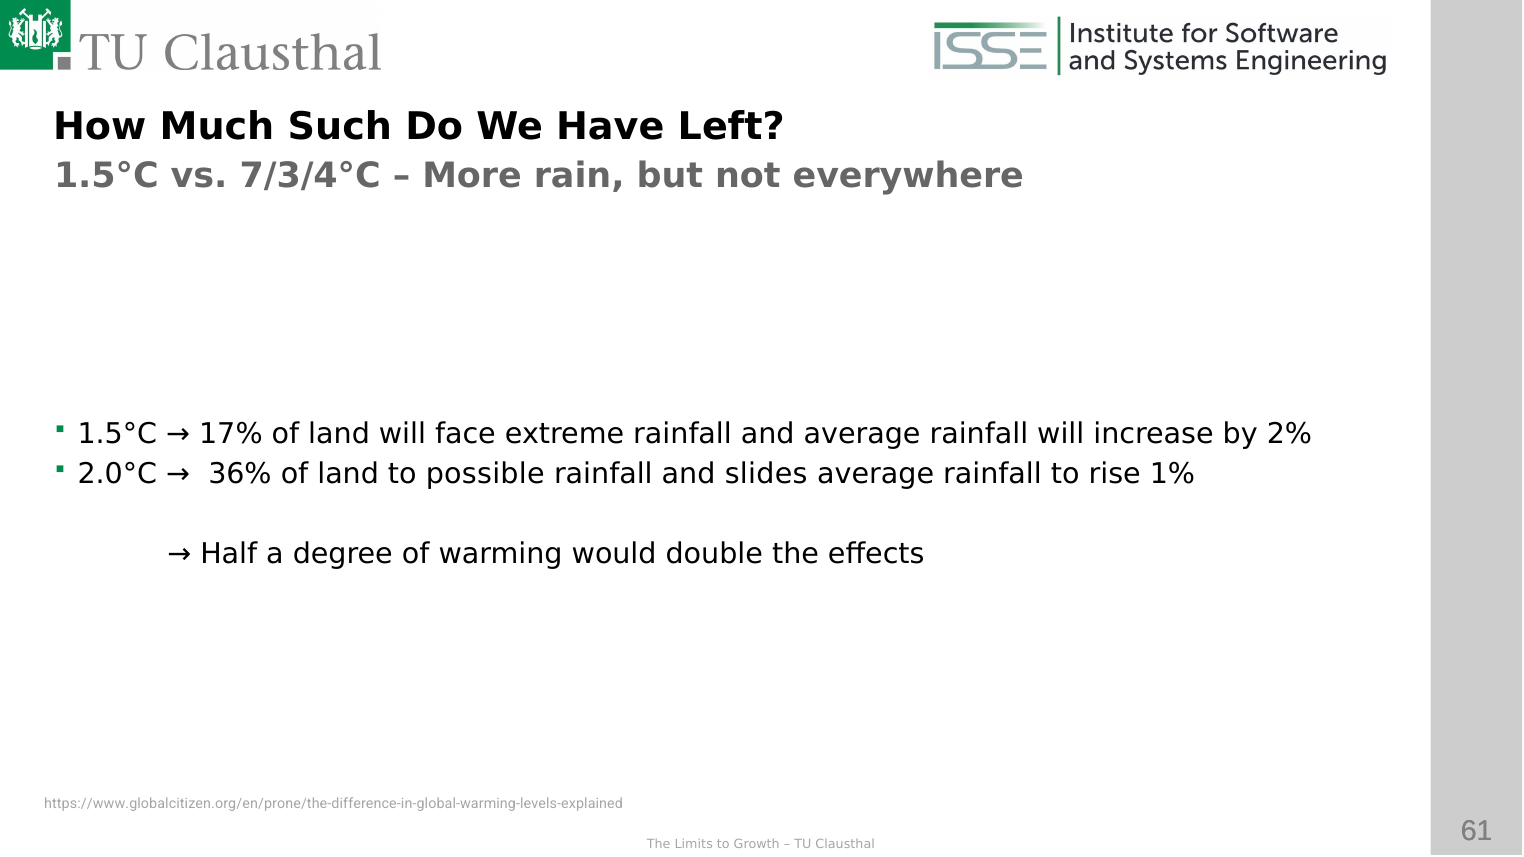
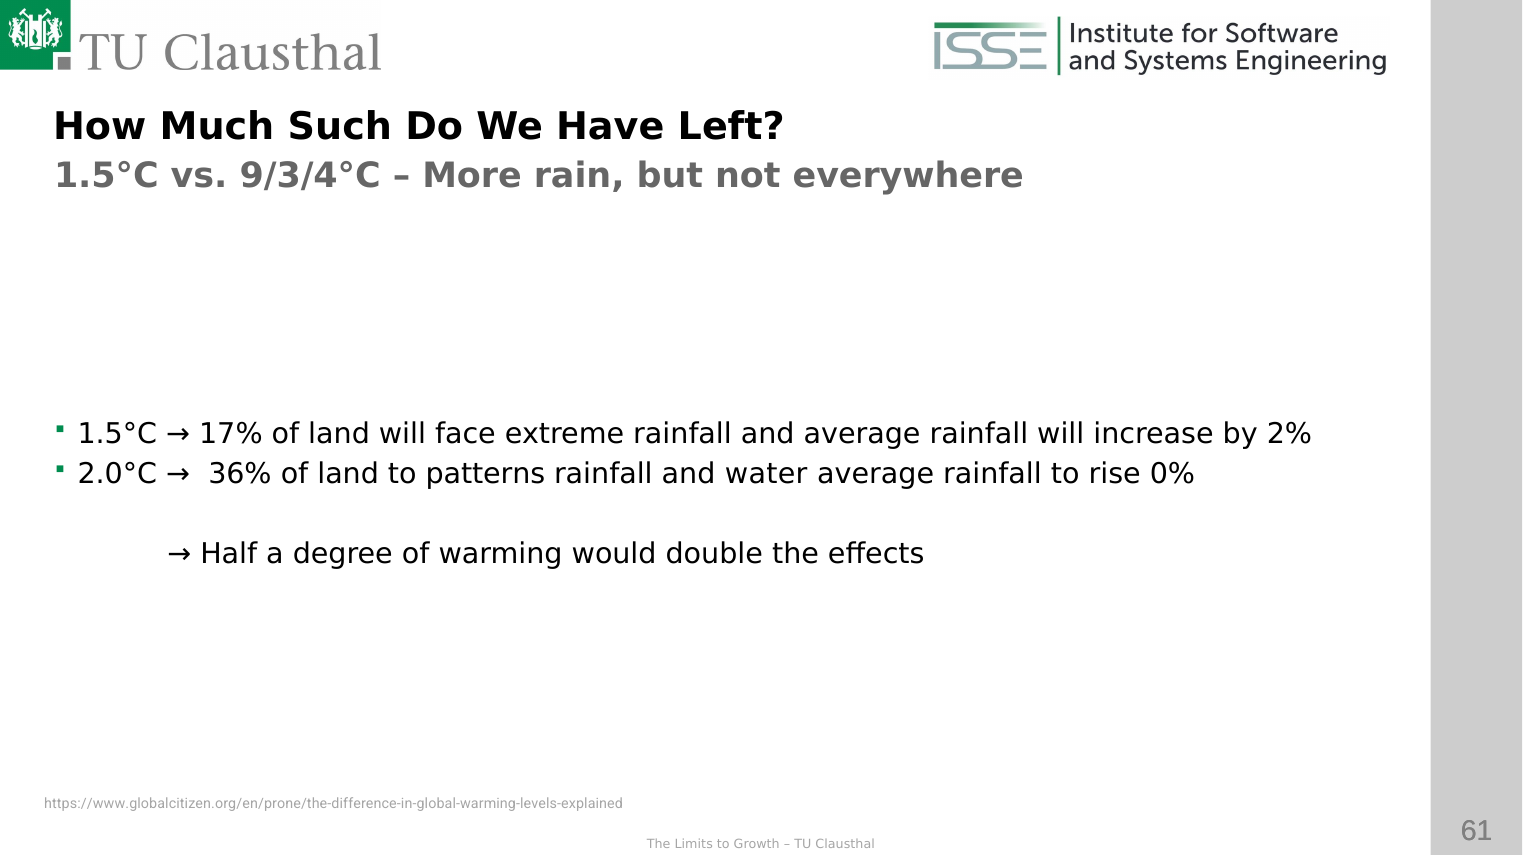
7/3/4°C: 7/3/4°C -> 9/3/4°C
possible: possible -> patterns
slides: slides -> water
1%: 1% -> 0%
